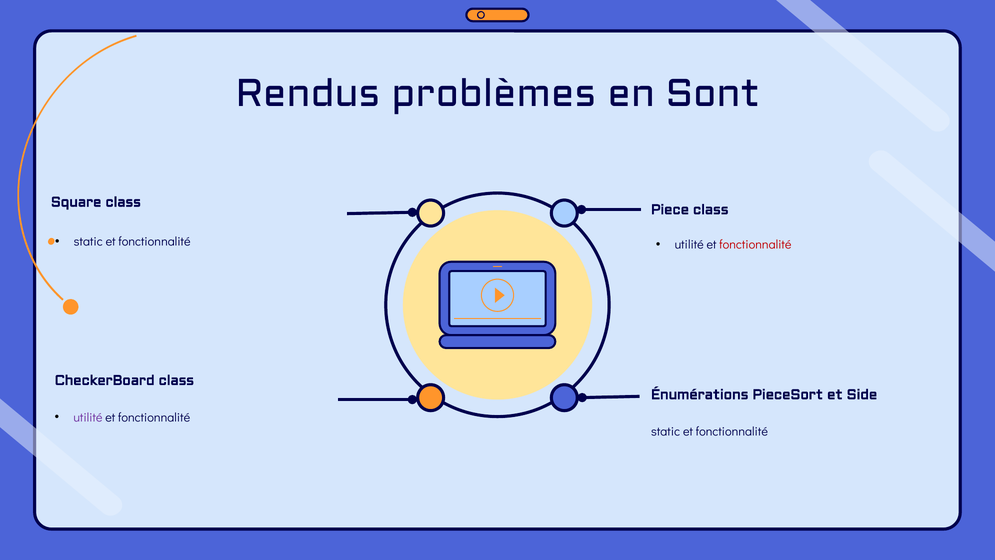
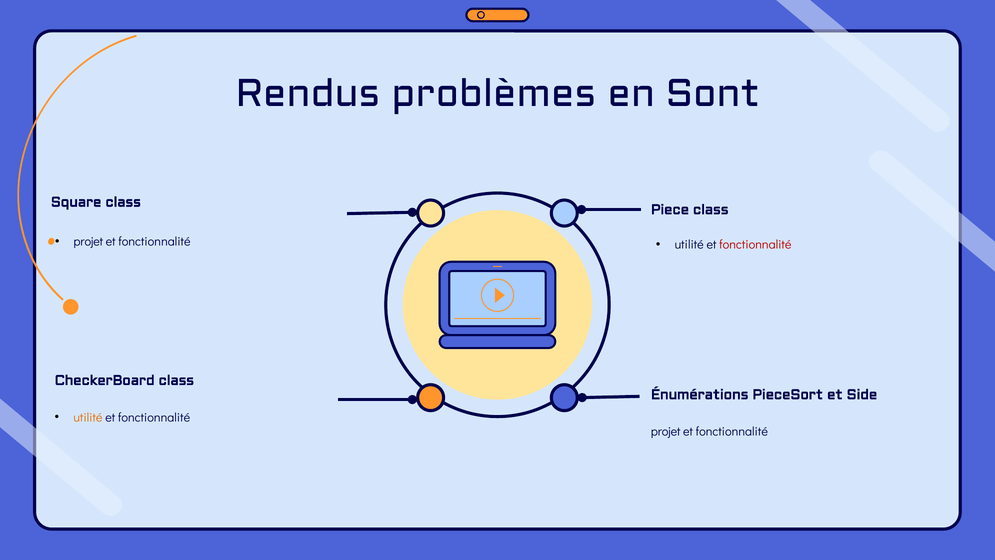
static at (88, 241): static -> projet
utilité at (88, 417) colour: purple -> orange
static at (666, 431): static -> projet
